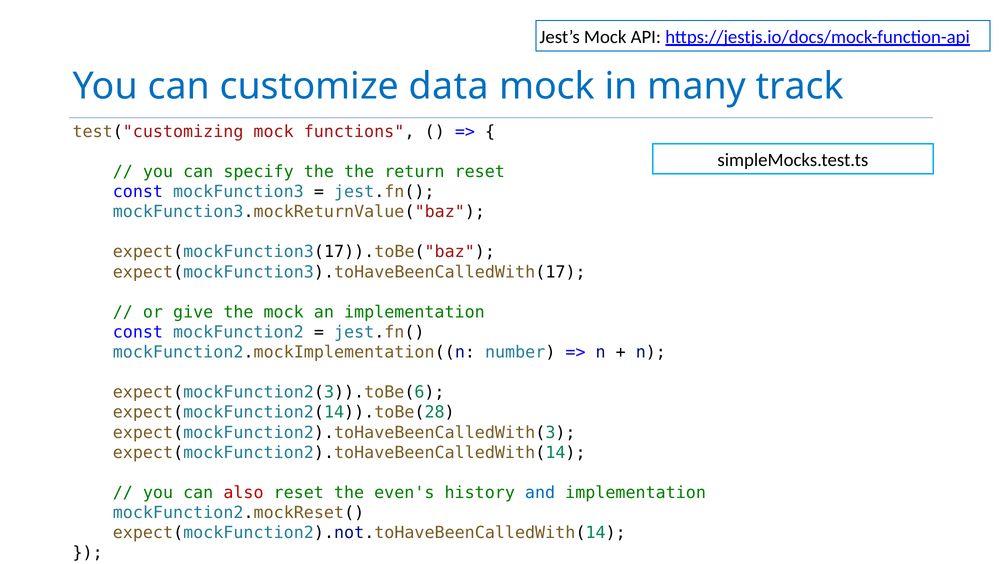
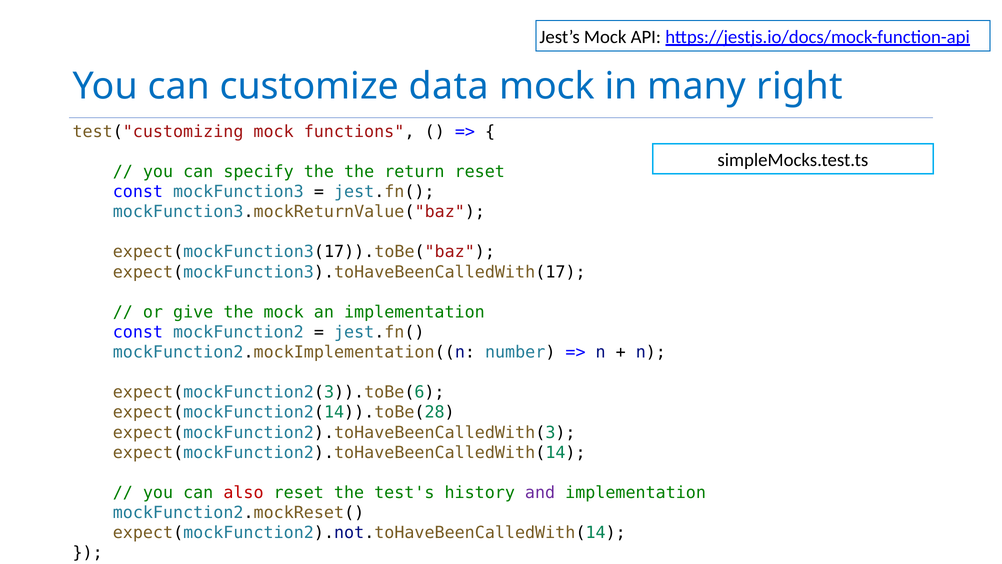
track: track -> right
even's: even's -> test's
and colour: blue -> purple
